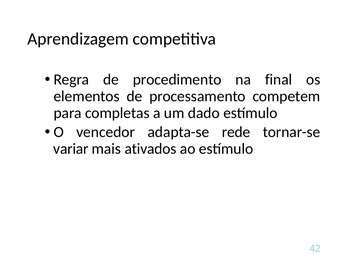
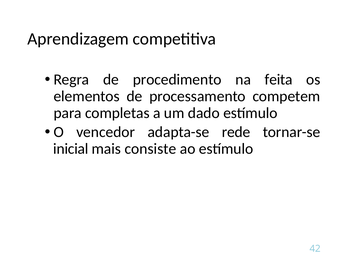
final: final -> feita
variar: variar -> inicial
ativados: ativados -> consiste
